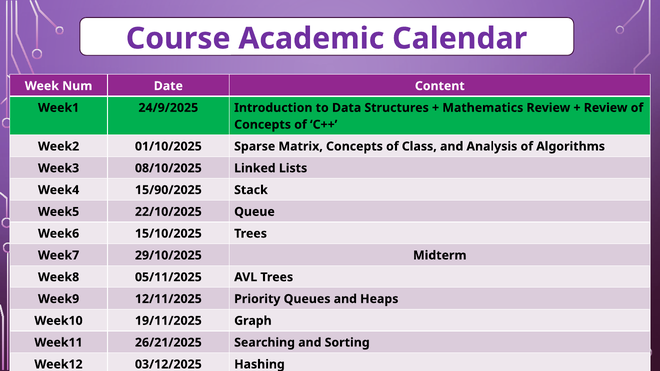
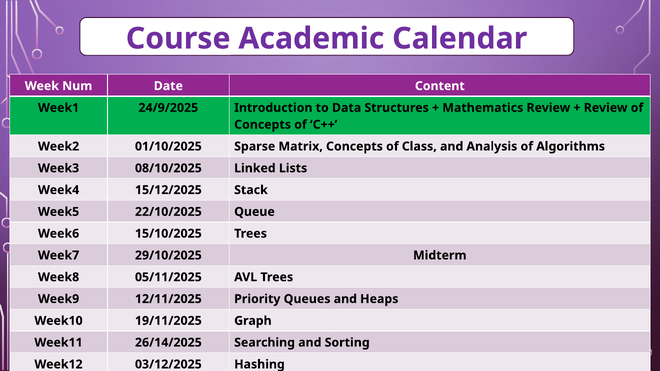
15/90/2025: 15/90/2025 -> 15/12/2025
26/21/2025: 26/21/2025 -> 26/14/2025
